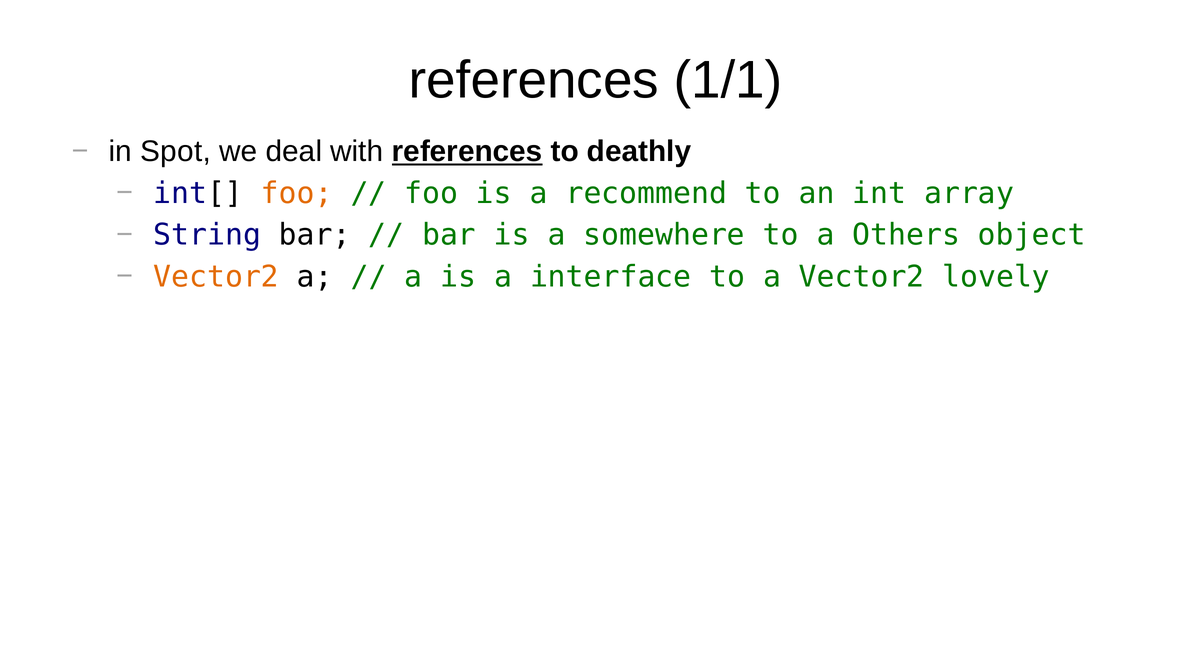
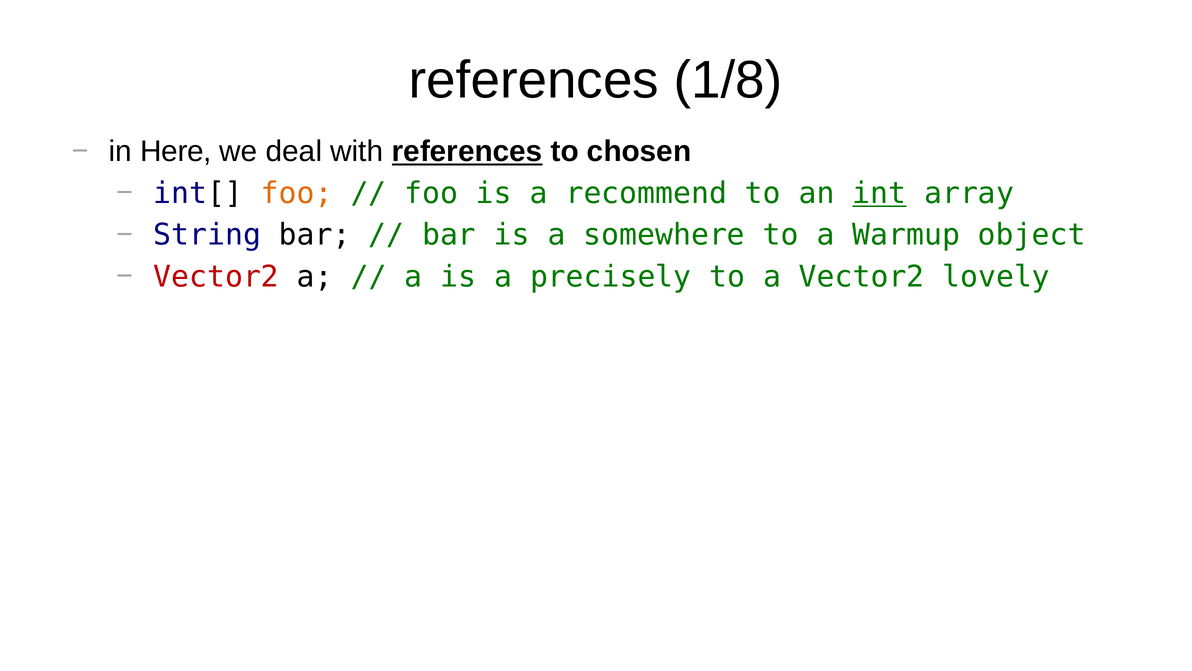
1/1: 1/1 -> 1/8
Spot: Spot -> Here
deathly: deathly -> chosen
int underline: none -> present
Others: Others -> Warmup
Vector2 at (216, 277) colour: orange -> red
interface: interface -> precisely
